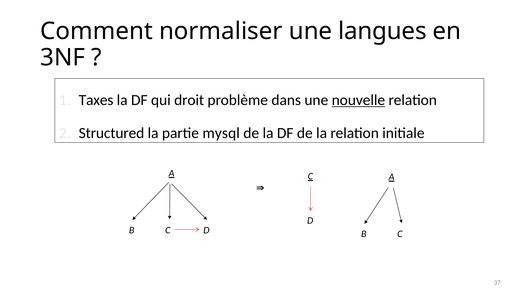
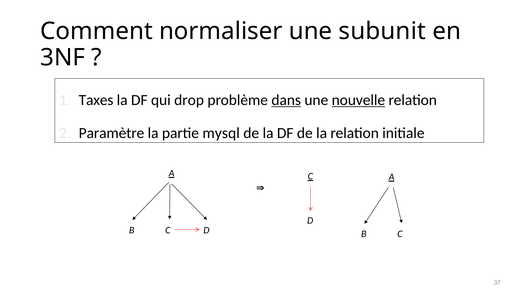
langues: langues -> subunit
droit: droit -> drop
dans underline: none -> present
Structured: Structured -> Paramètre
